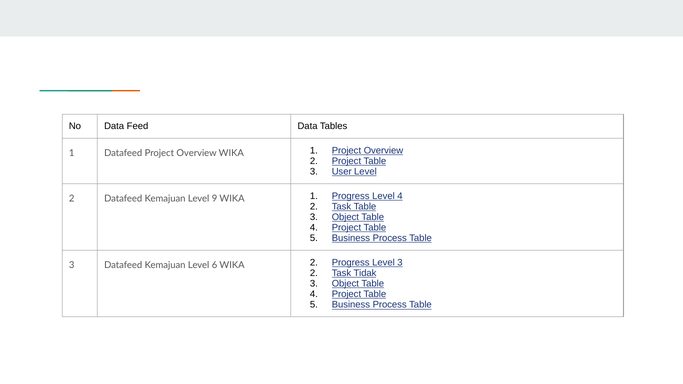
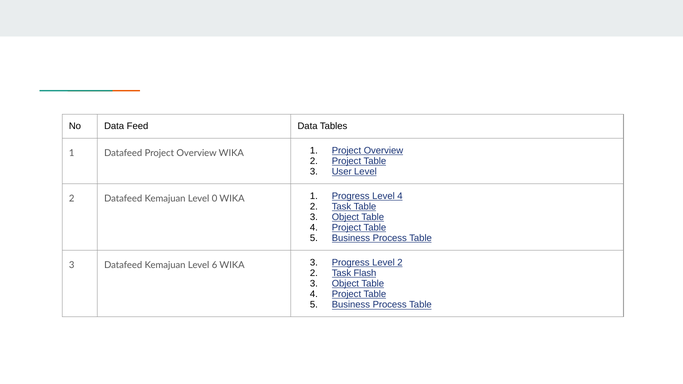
9: 9 -> 0
WIKA 2: 2 -> 3
Progress Level 3: 3 -> 2
Tidak: Tidak -> Flash
